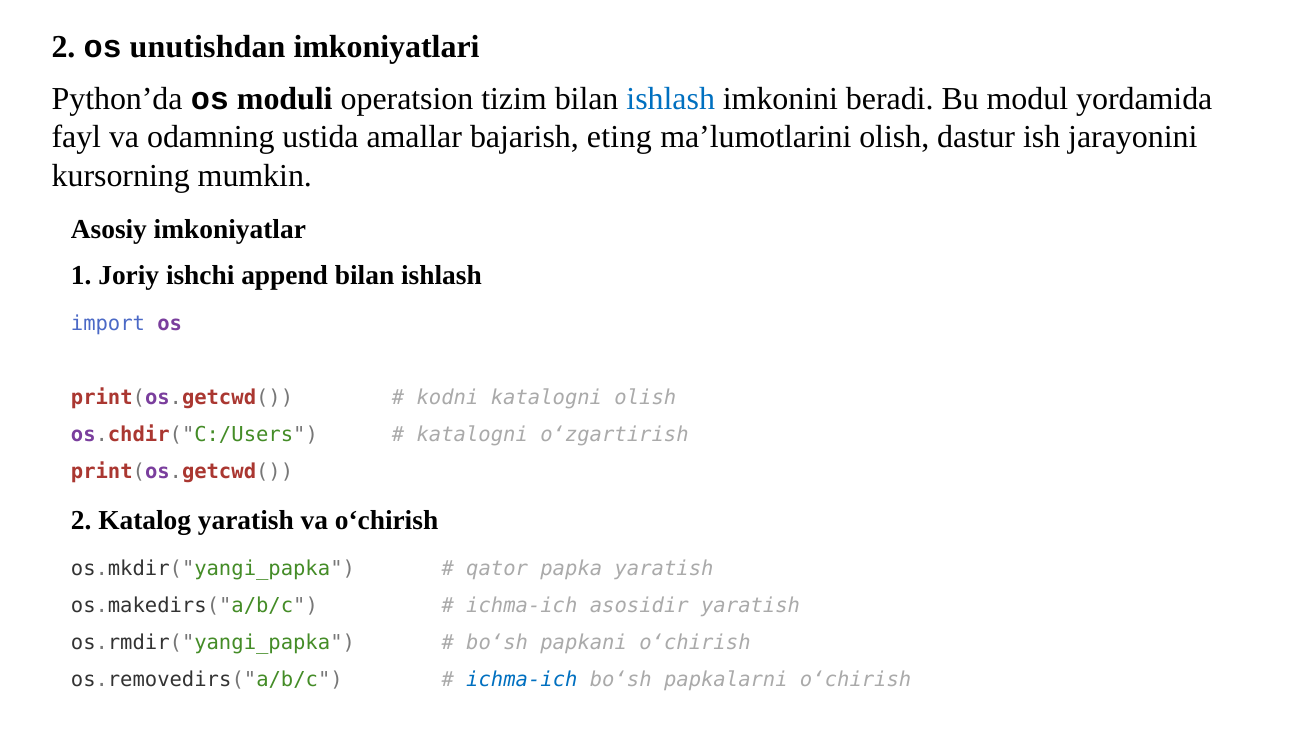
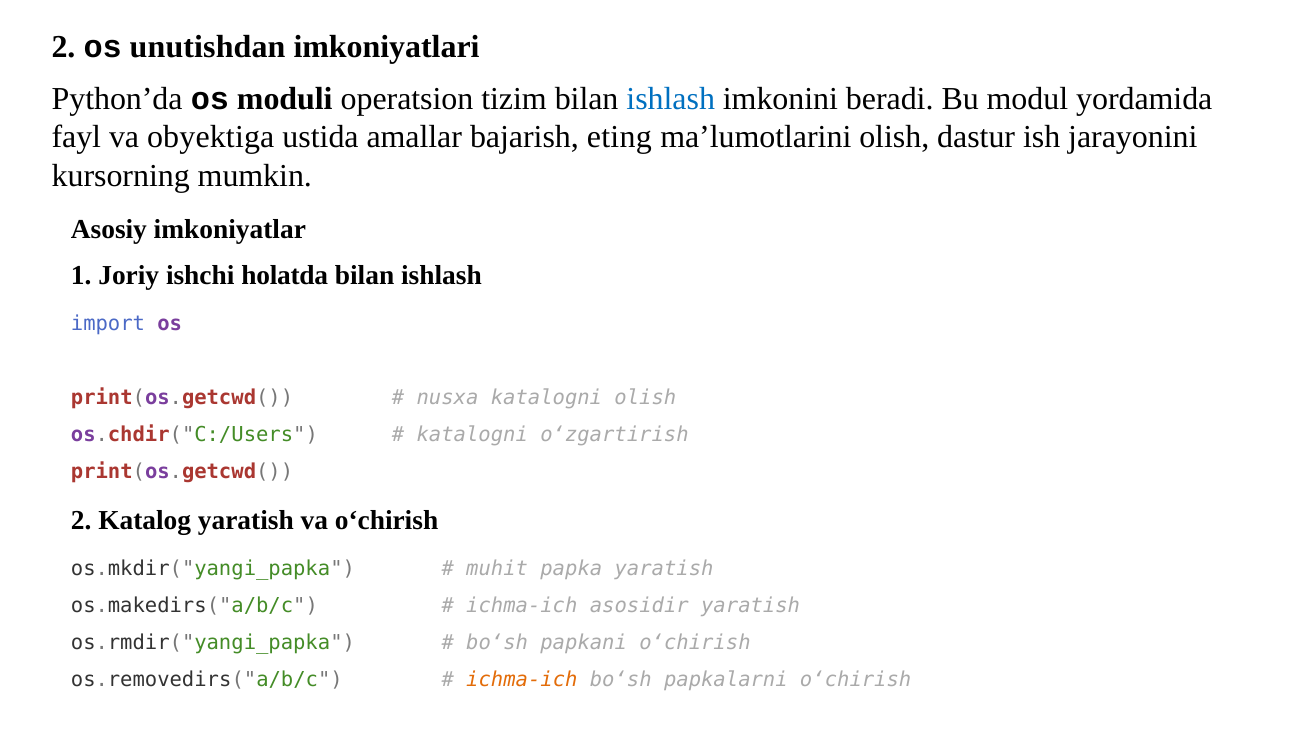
odamning: odamning -> obyektiga
append: append -> holatda
kodni: kodni -> nusxa
qator: qator -> muhit
ichma-ich at (522, 679) colour: blue -> orange
